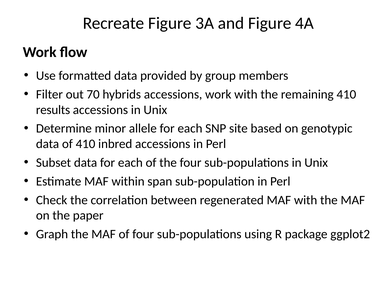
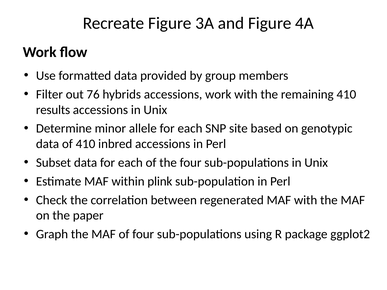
70: 70 -> 76
span: span -> plink
